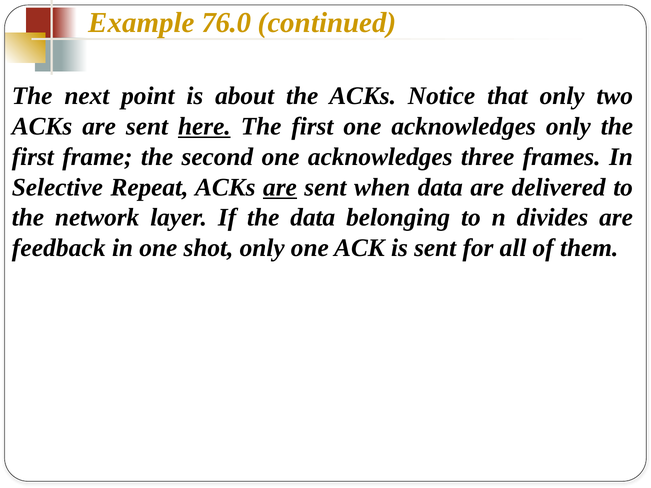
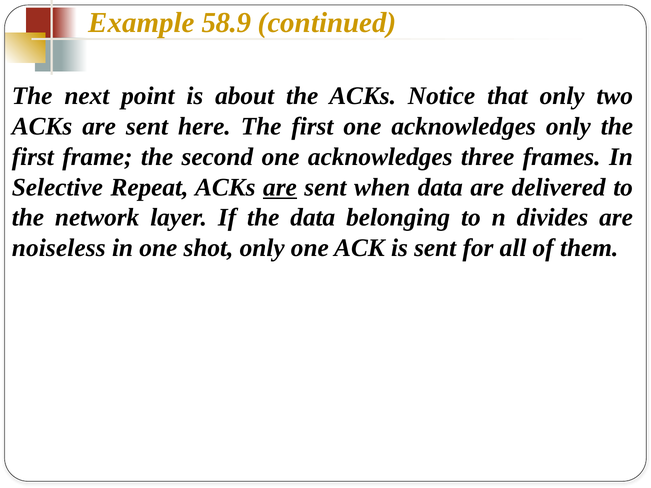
76.0: 76.0 -> 58.9
here underline: present -> none
feedback: feedback -> noiseless
